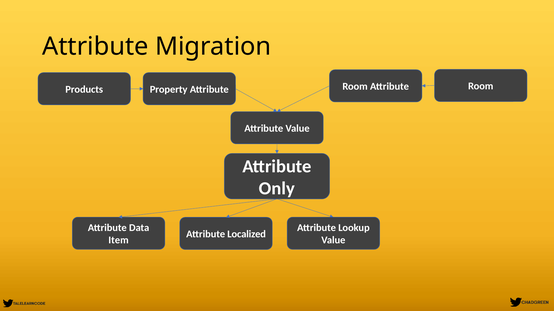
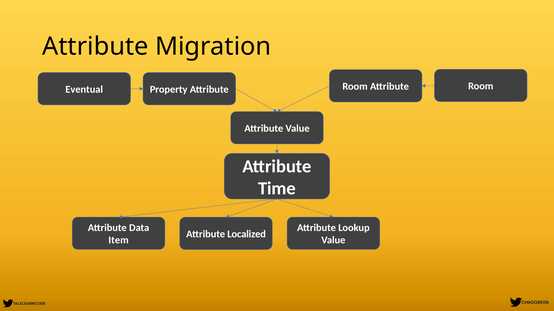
Products: Products -> Eventual
Only: Only -> Time
